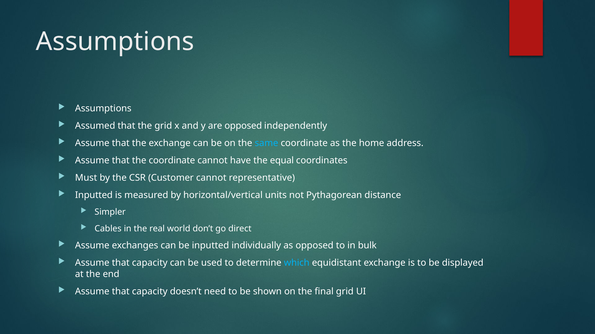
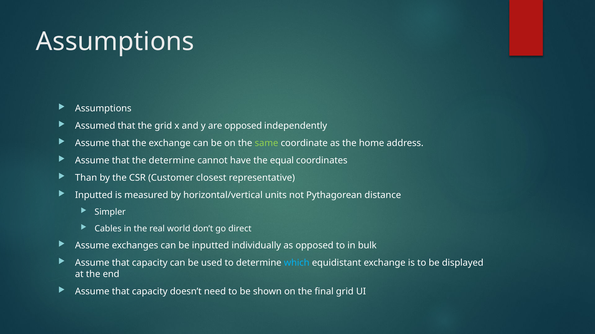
same colour: light blue -> light green
the coordinate: coordinate -> determine
Must: Must -> Than
Customer cannot: cannot -> closest
